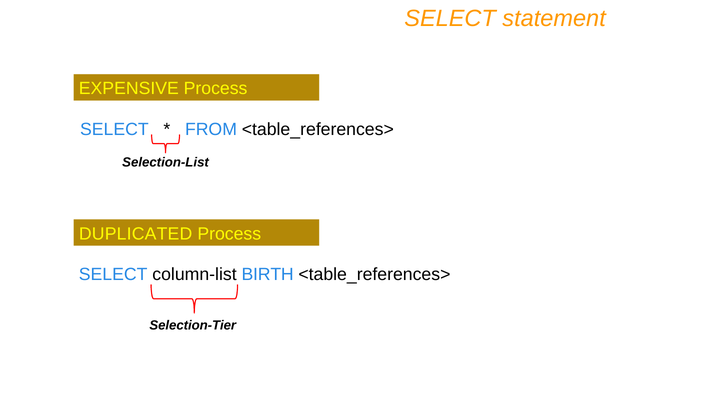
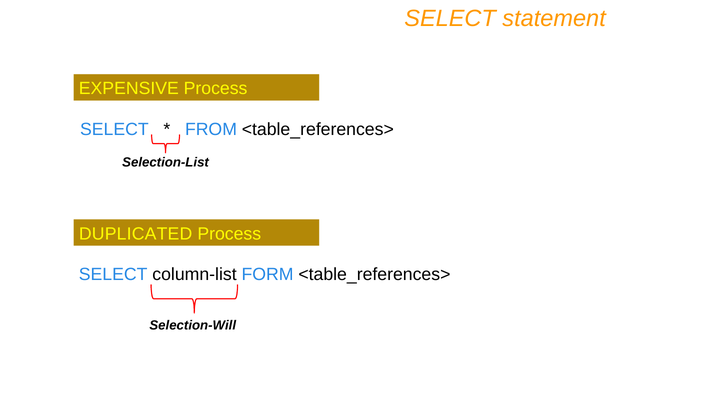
BIRTH: BIRTH -> FORM
Selection-Tier: Selection-Tier -> Selection-Will
